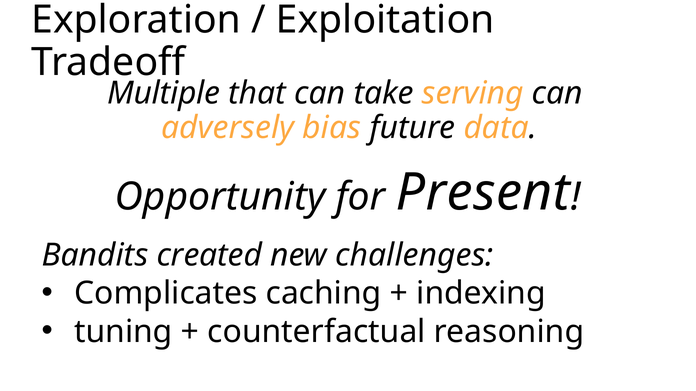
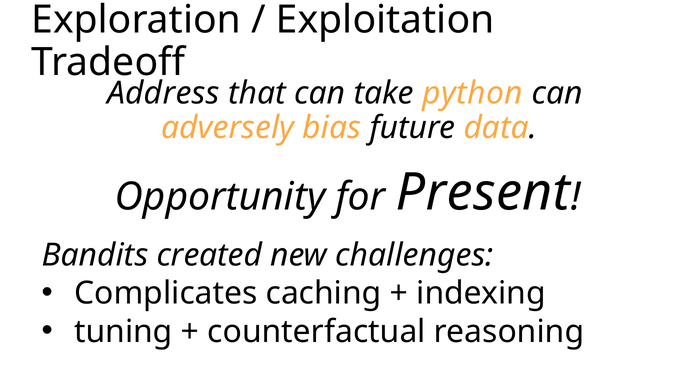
Multiple: Multiple -> Address
serving: serving -> python
